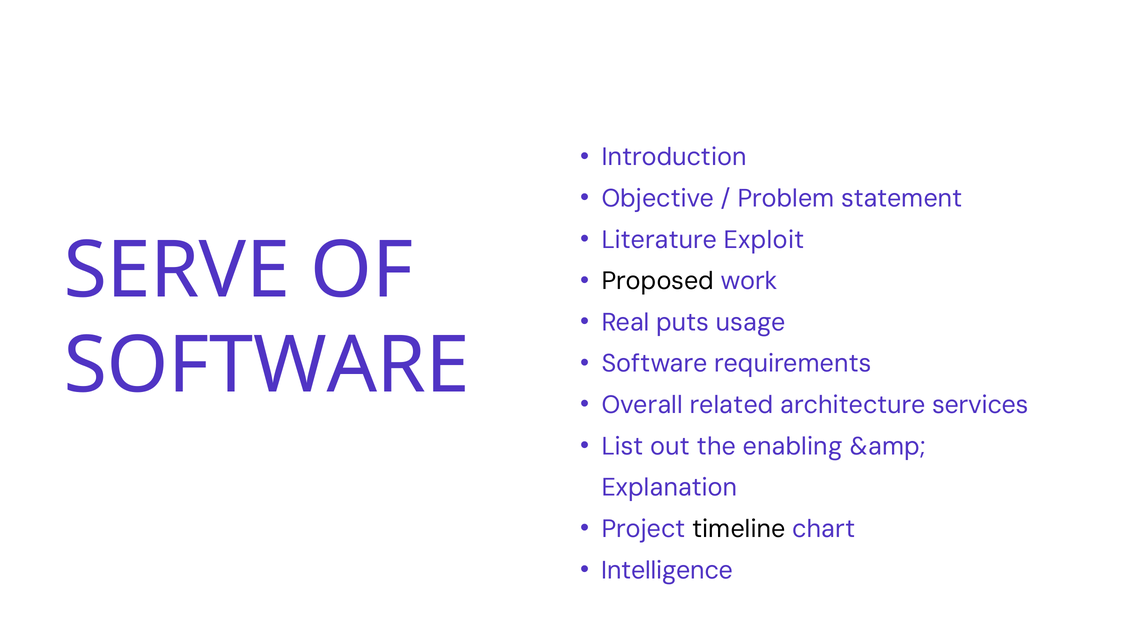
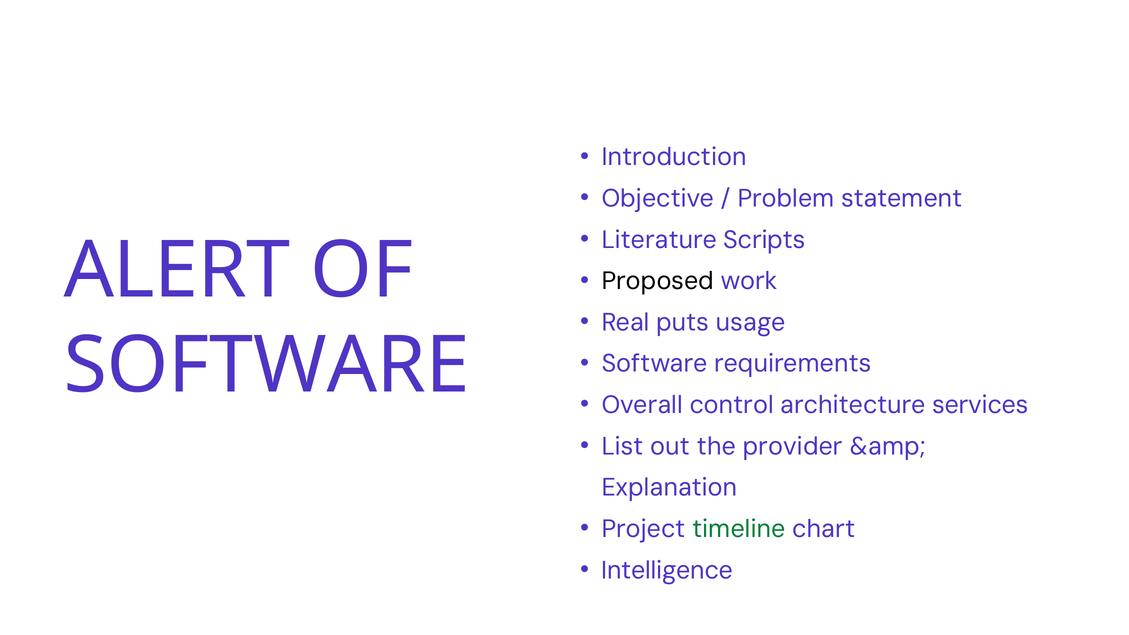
Exploit: Exploit -> Scripts
SERVE: SERVE -> ALERT
related: related -> control
enabling: enabling -> provider
timeline colour: black -> green
